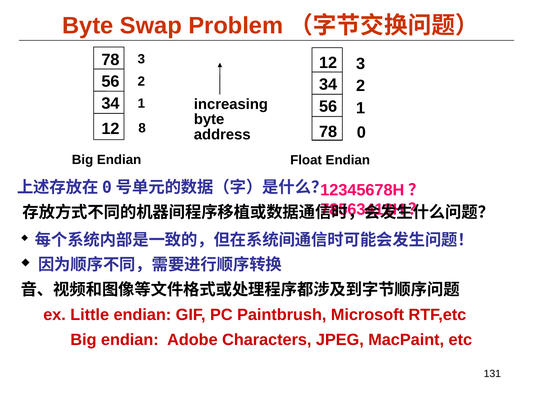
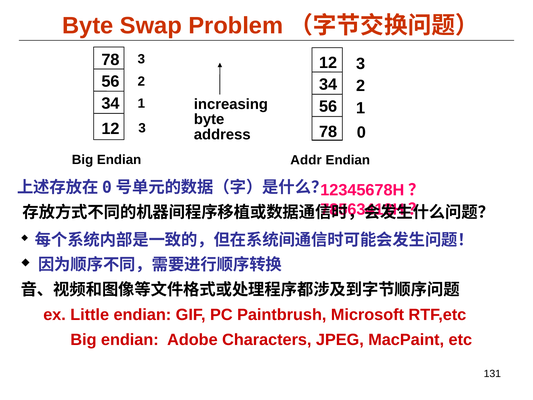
12 8: 8 -> 3
Float: Float -> Addr
